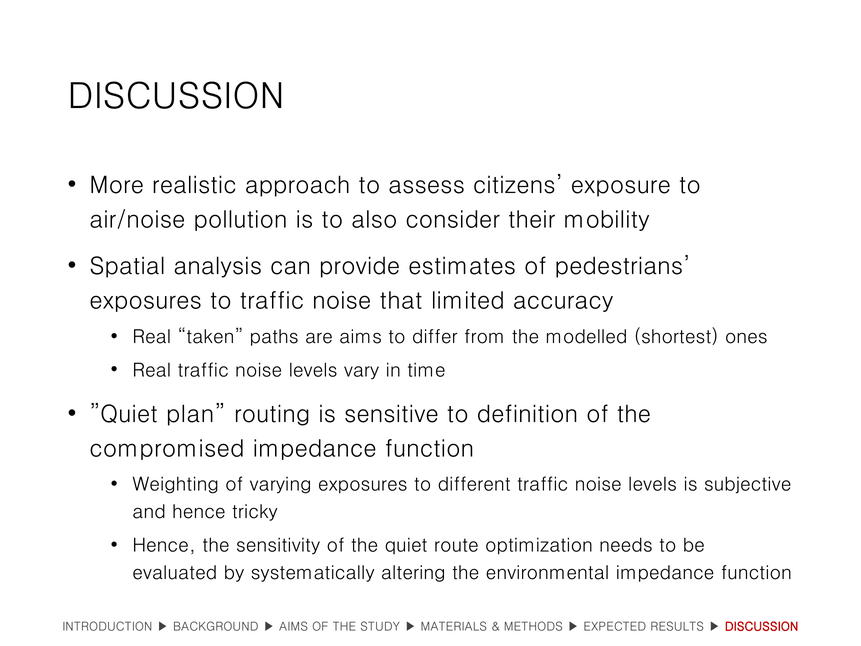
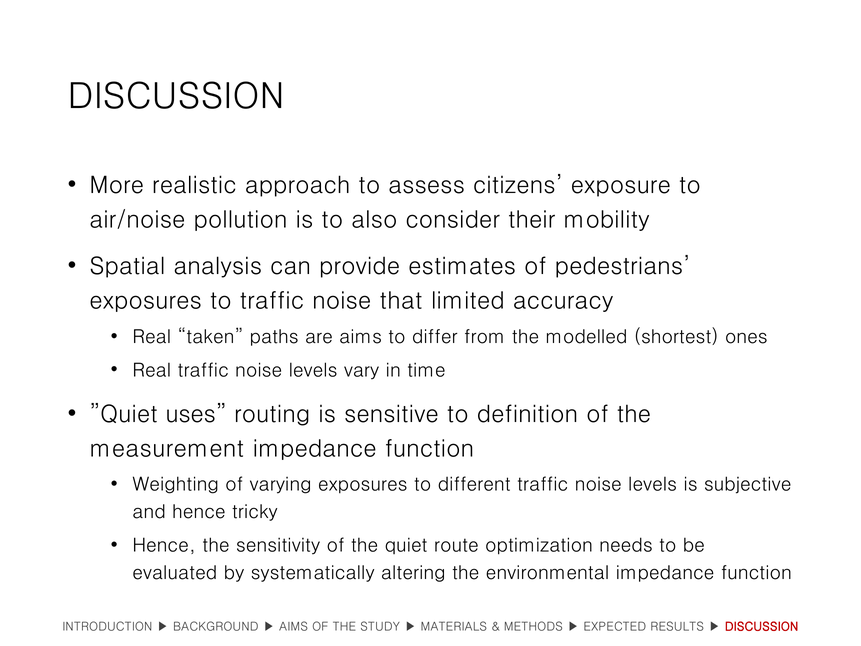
plan: plan -> uses
compromised: compromised -> measurement
